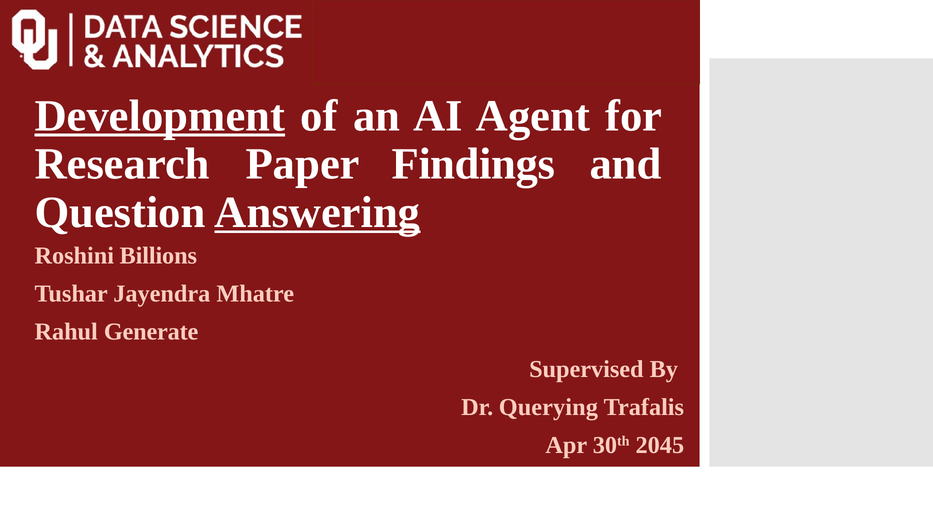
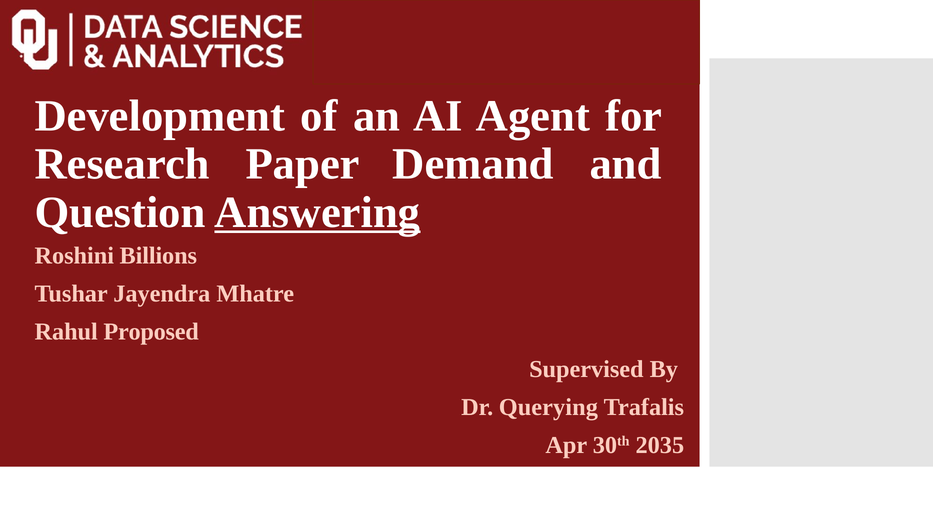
Development underline: present -> none
Findings: Findings -> Demand
Generate: Generate -> Proposed
2045: 2045 -> 2035
